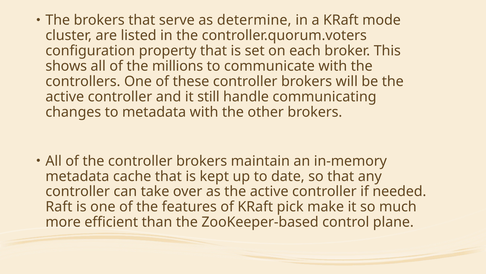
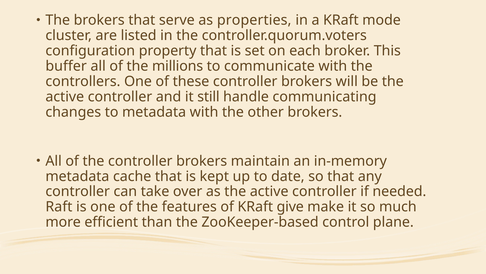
determine: determine -> properties
shows: shows -> buffer
pick: pick -> give
